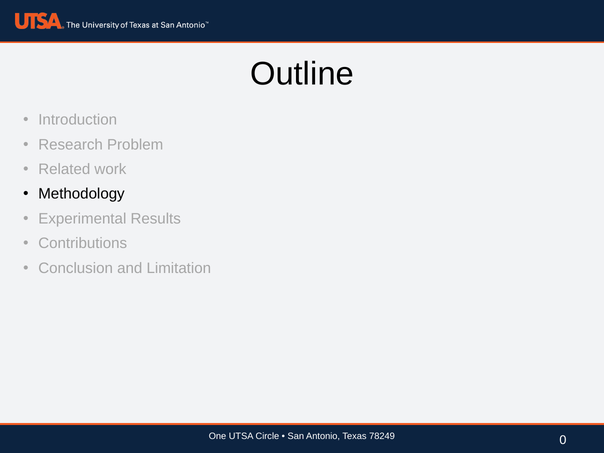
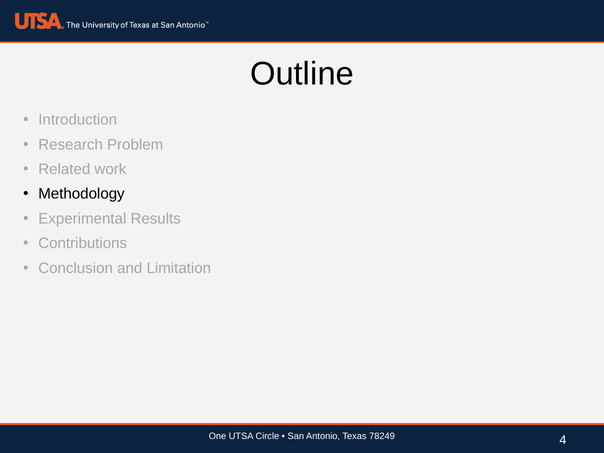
0: 0 -> 4
